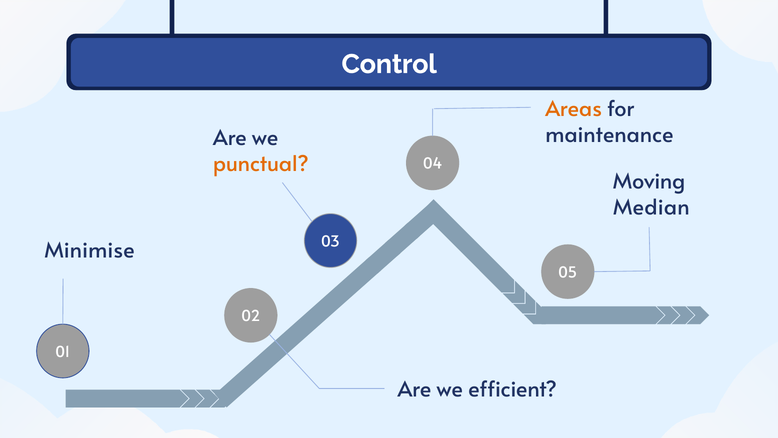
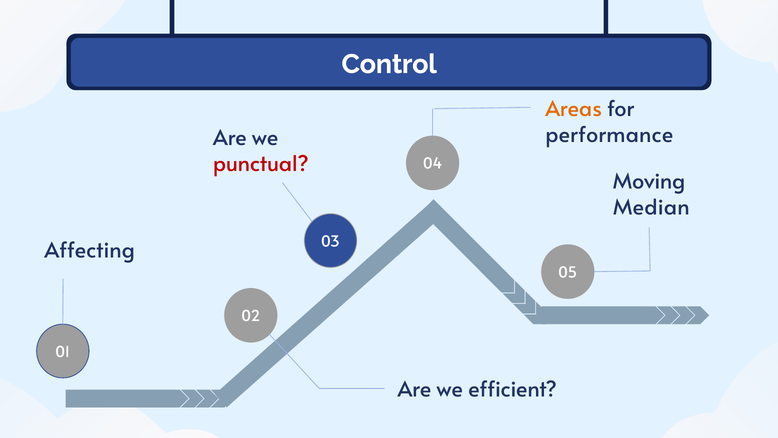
maintenance: maintenance -> performance
punctual colour: orange -> red
Minimise: Minimise -> Affecting
